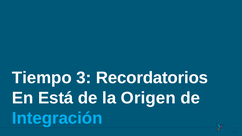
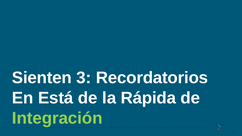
Tiempo: Tiempo -> Sienten
Origen: Origen -> Rápida
Integración colour: light blue -> light green
